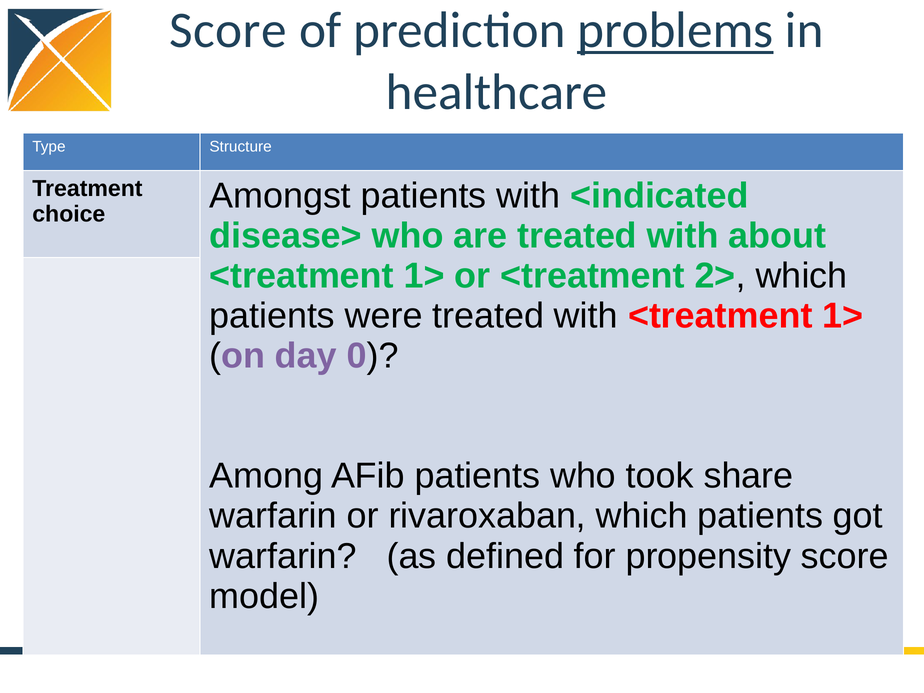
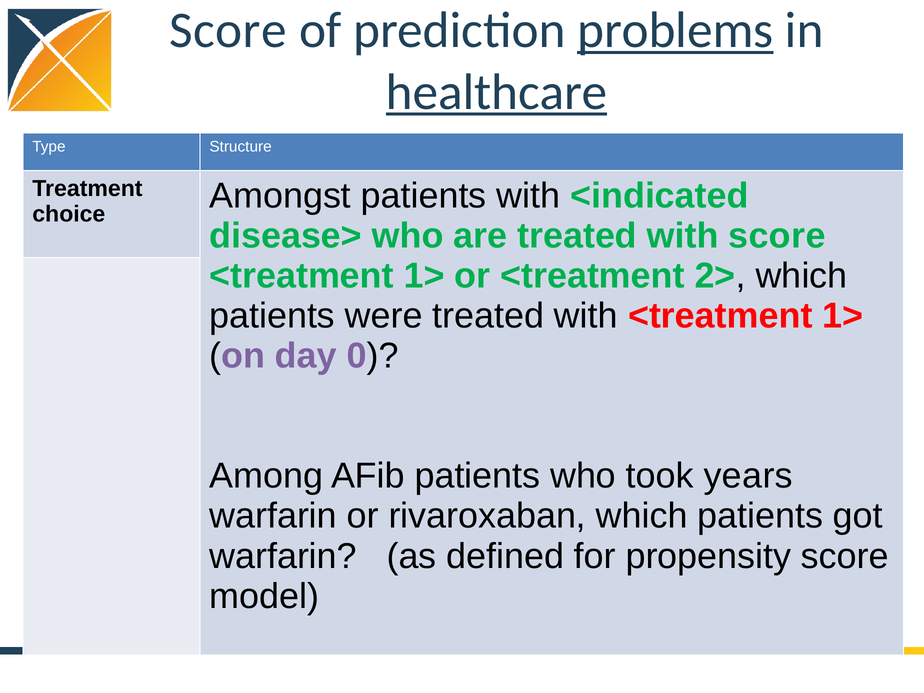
healthcare underline: none -> present
about at (777, 236): about -> score
took share: share -> years
